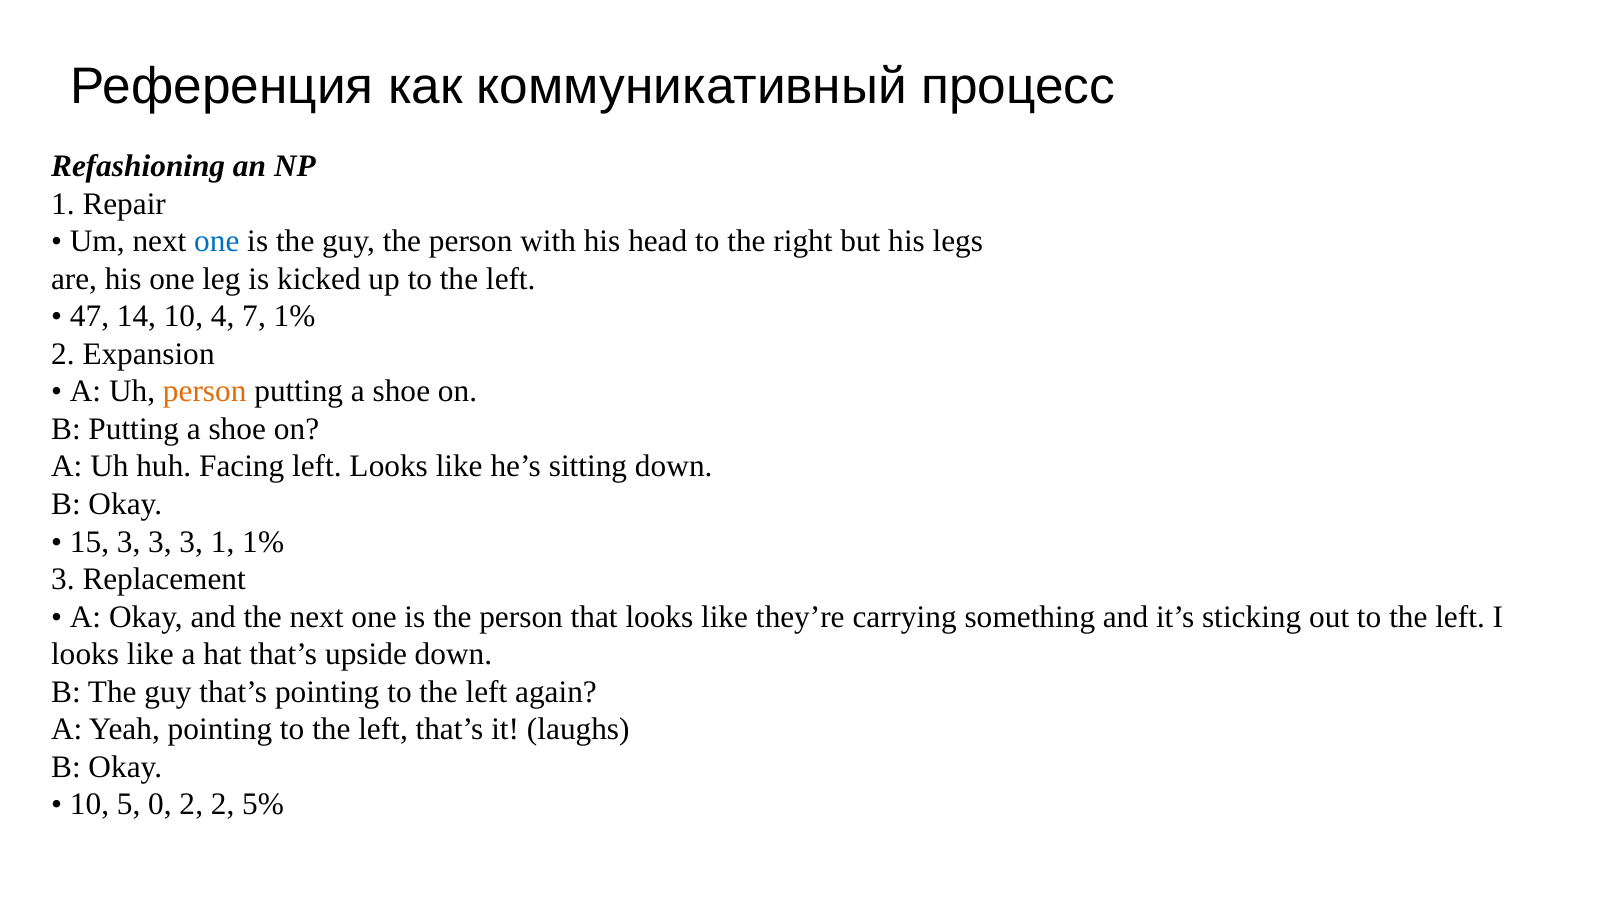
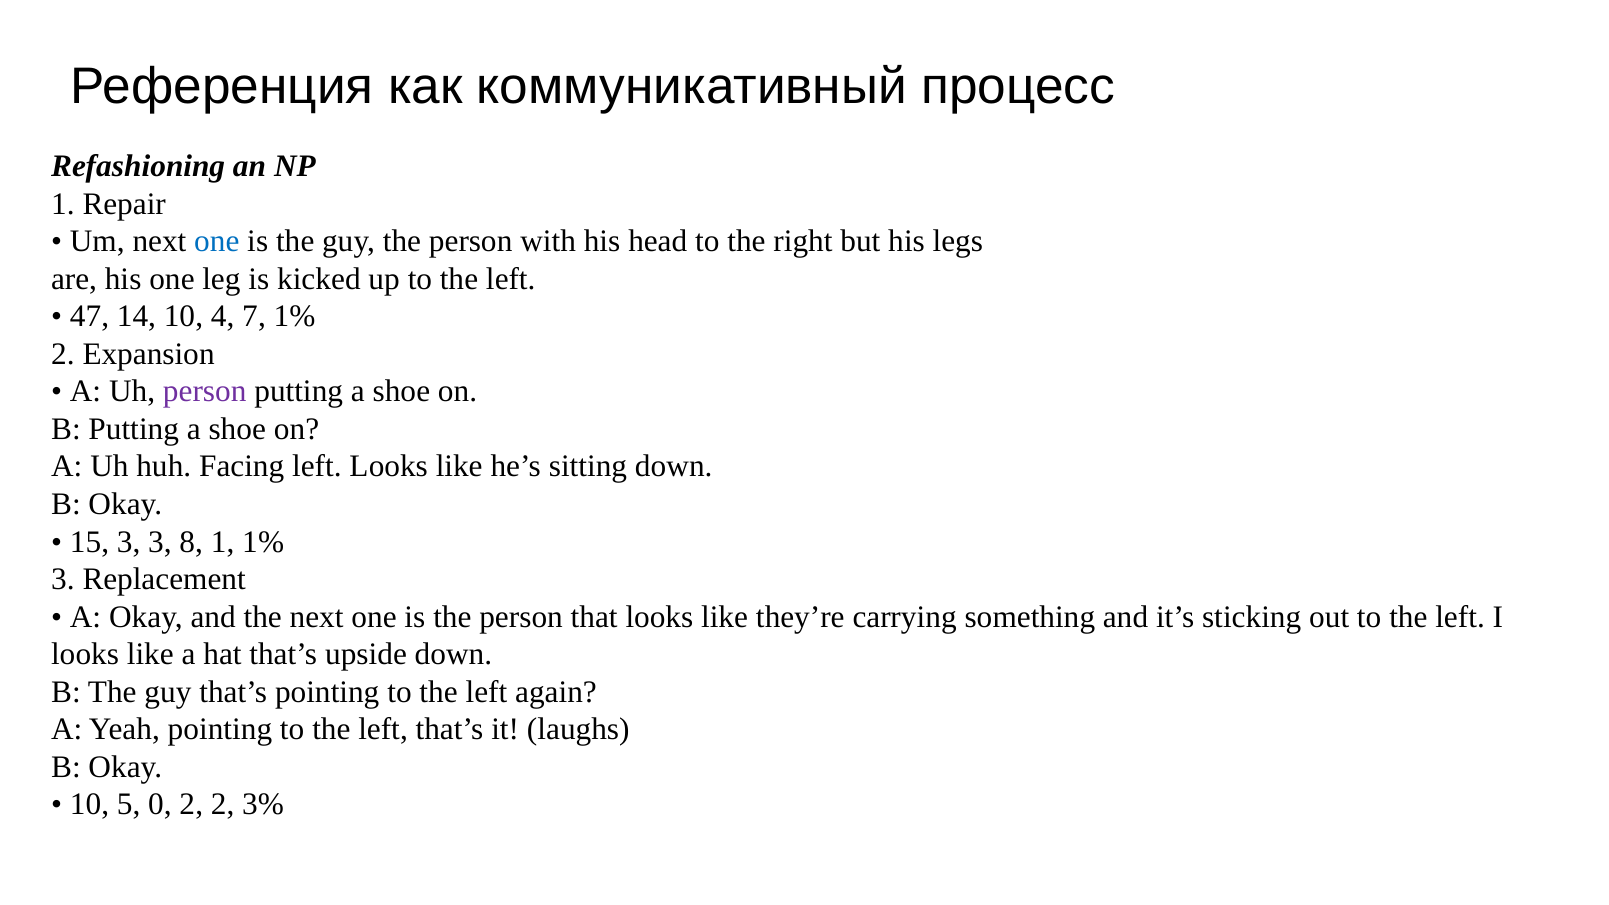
person at (205, 392) colour: orange -> purple
3 3 3: 3 -> 8
5%: 5% -> 3%
